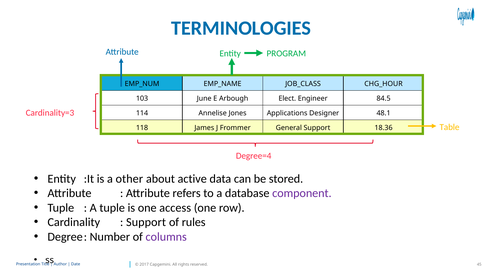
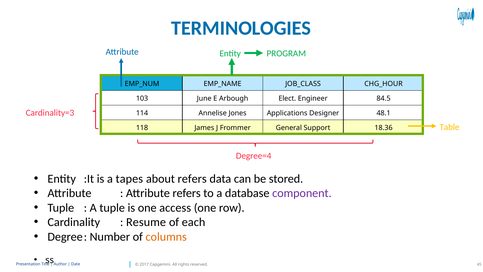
other: other -> tapes
about active: active -> refers
Support at (146, 222): Support -> Resume
rules: rules -> each
columns colour: purple -> orange
